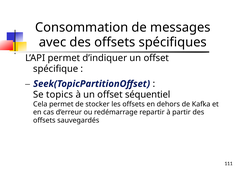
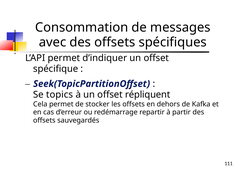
séquentiel: séquentiel -> répliquent
